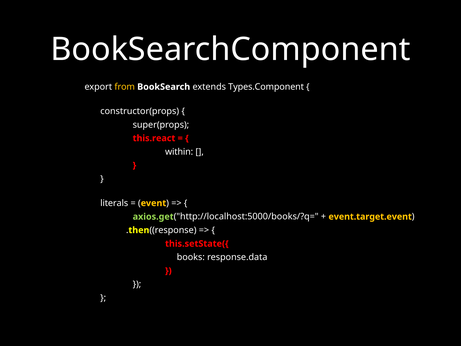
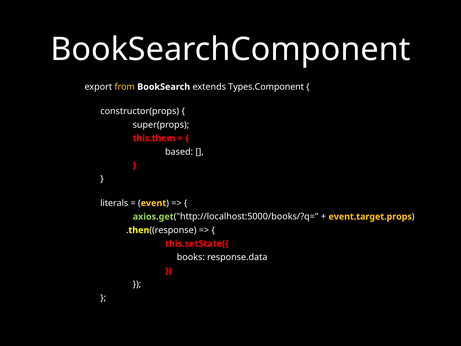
this.react: this.react -> this.them
within: within -> based
event.target.event: event.target.event -> event.target.props
